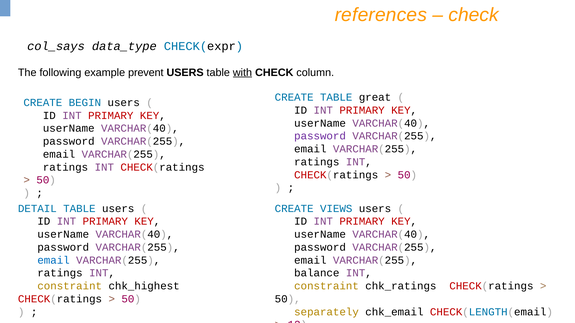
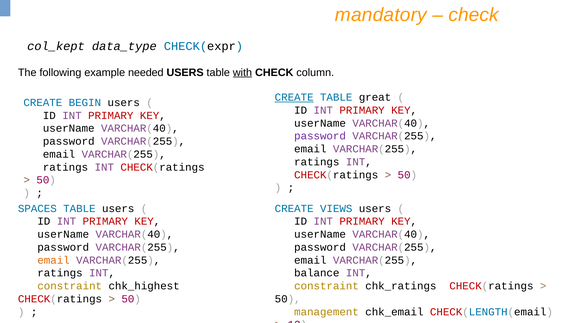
references: references -> mandatory
col_says: col_says -> col_kept
prevent: prevent -> needed
CREATE at (294, 97) underline: none -> present
DETAIL: DETAIL -> SPACES
email at (54, 260) colour: blue -> orange
separately: separately -> management
